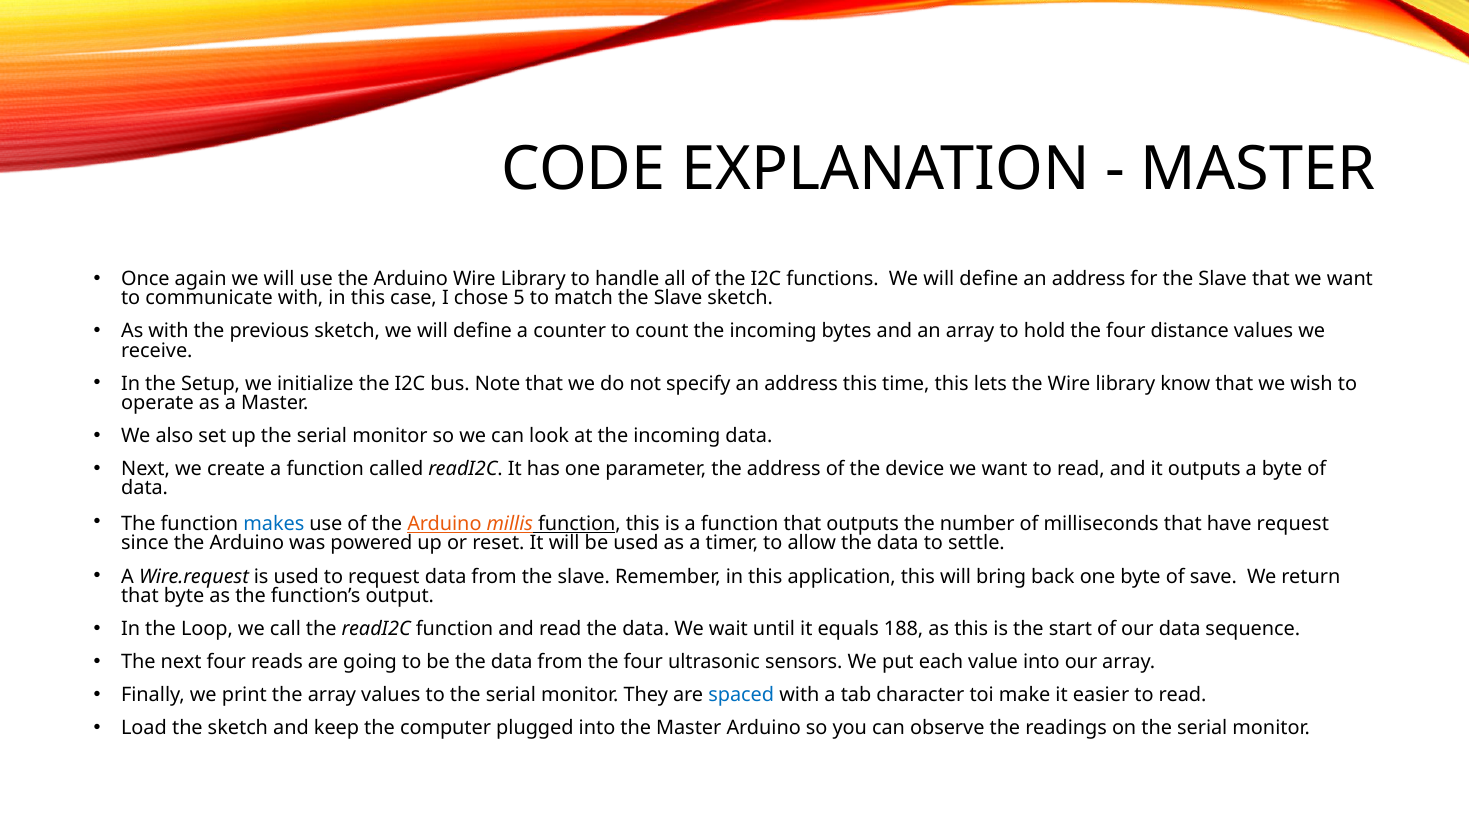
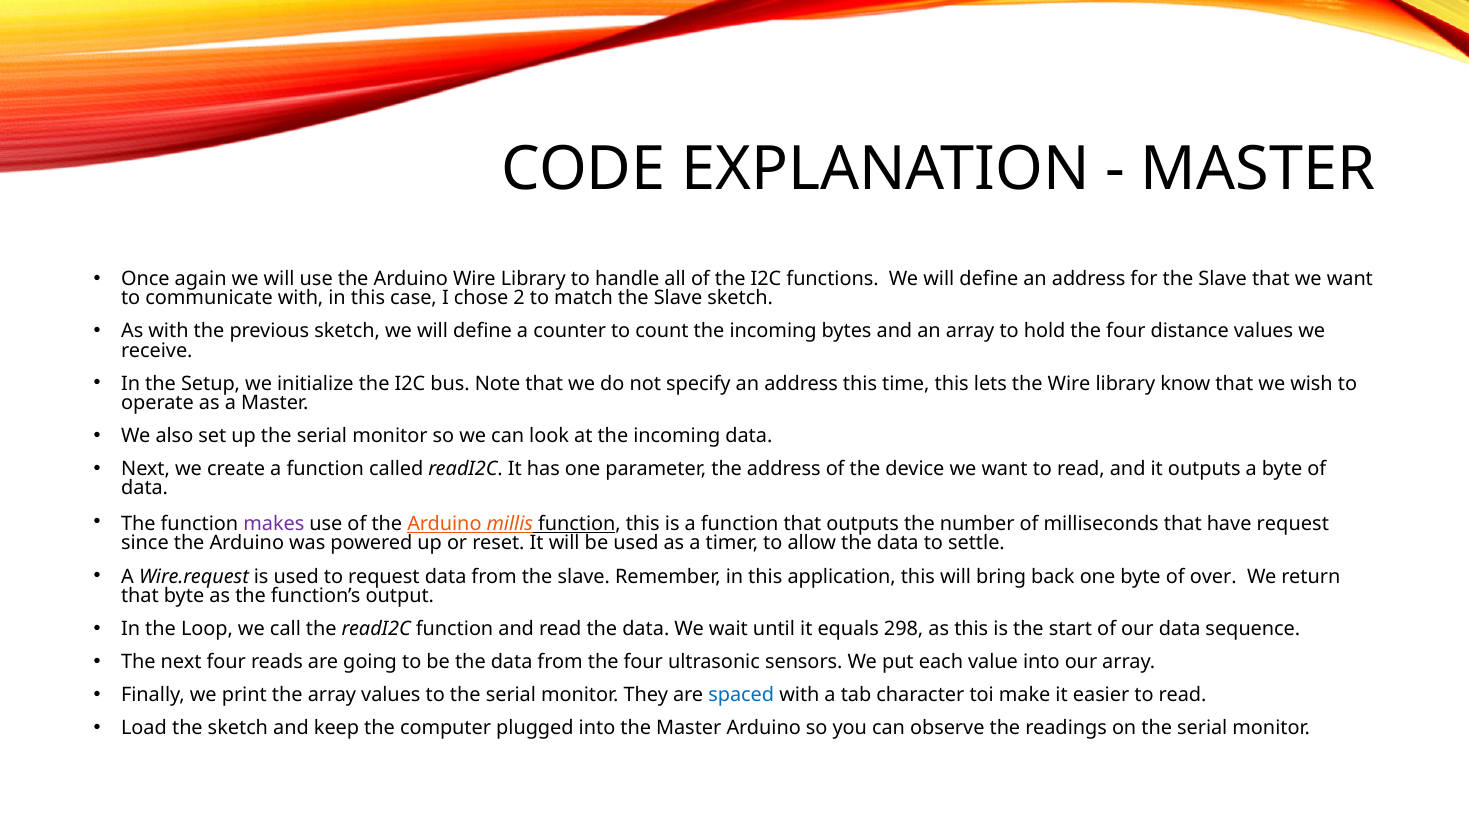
5: 5 -> 2
makes colour: blue -> purple
save: save -> over
188: 188 -> 298
